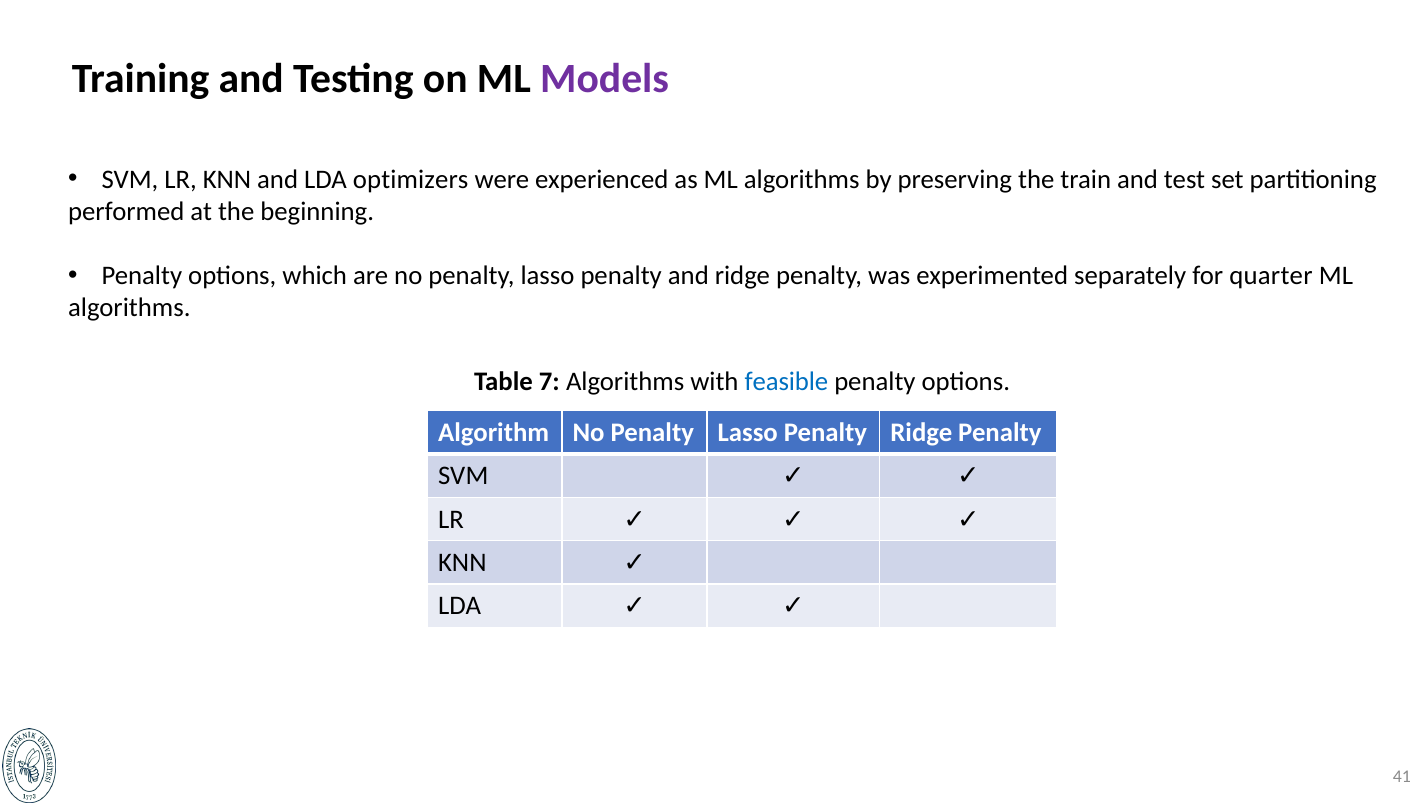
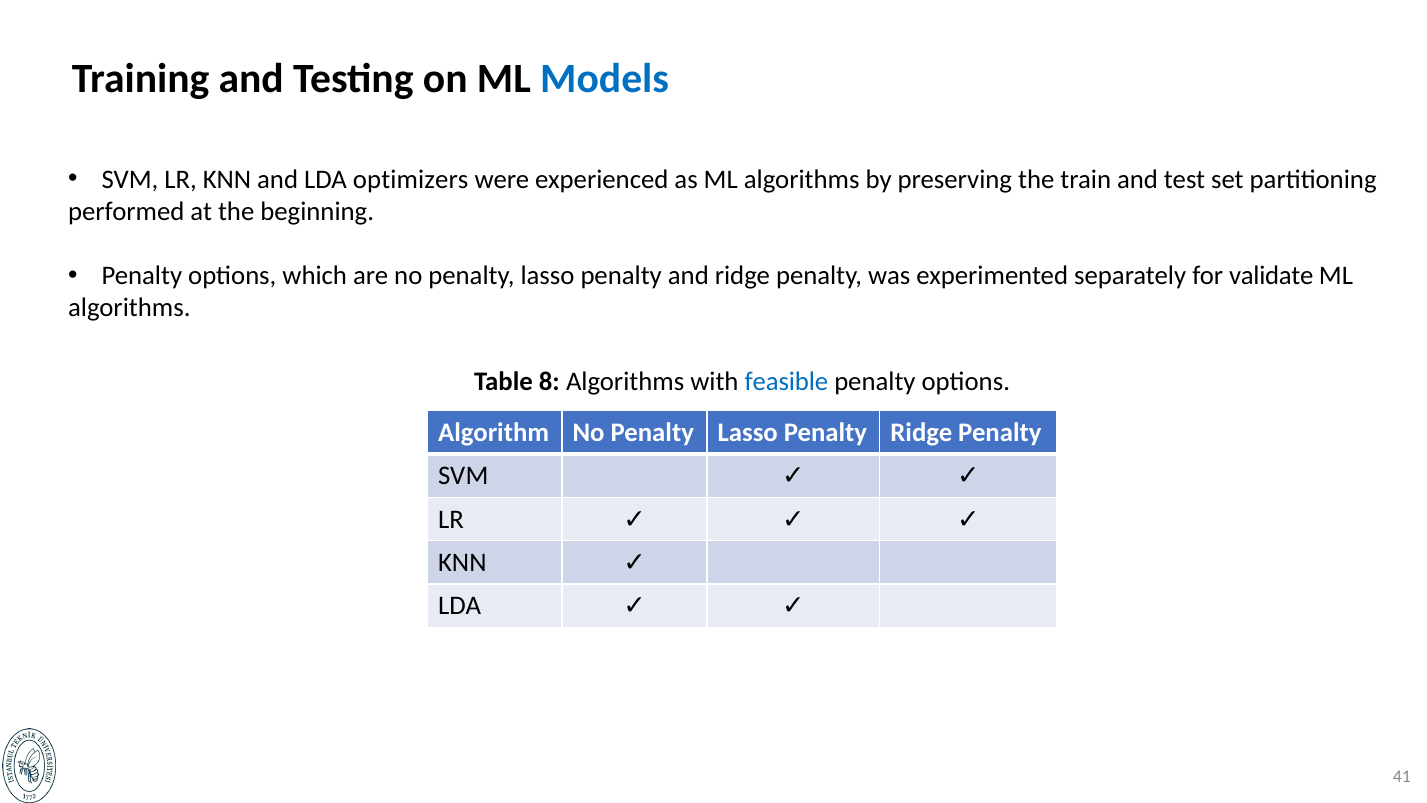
Models colour: purple -> blue
quarter: quarter -> validate
7: 7 -> 8
